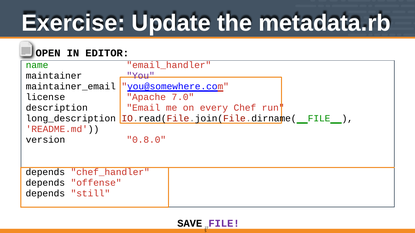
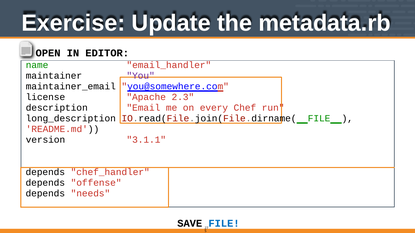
7.0: 7.0 -> 2.3
0.8.0: 0.8.0 -> 3.1.1
still: still -> needs
FILE at (224, 224) colour: purple -> blue
